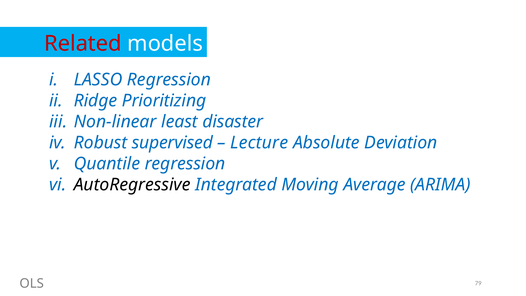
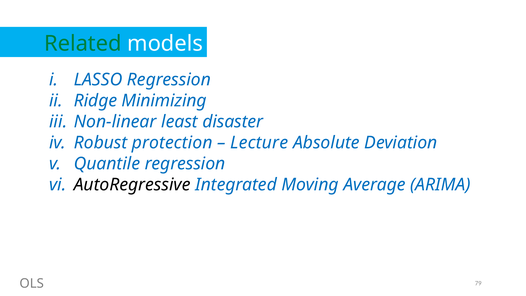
Related colour: red -> green
Prioritizing: Prioritizing -> Minimizing
supervised: supervised -> protection
